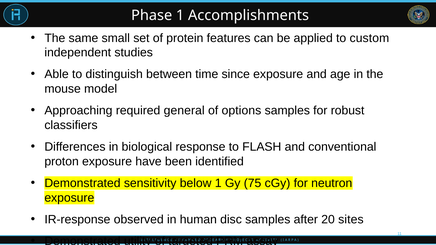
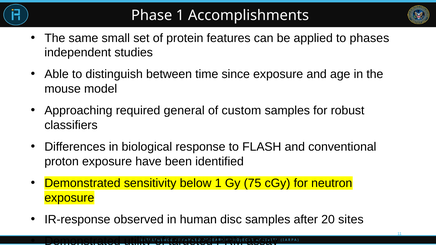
custom: custom -> phases
options: options -> custom
